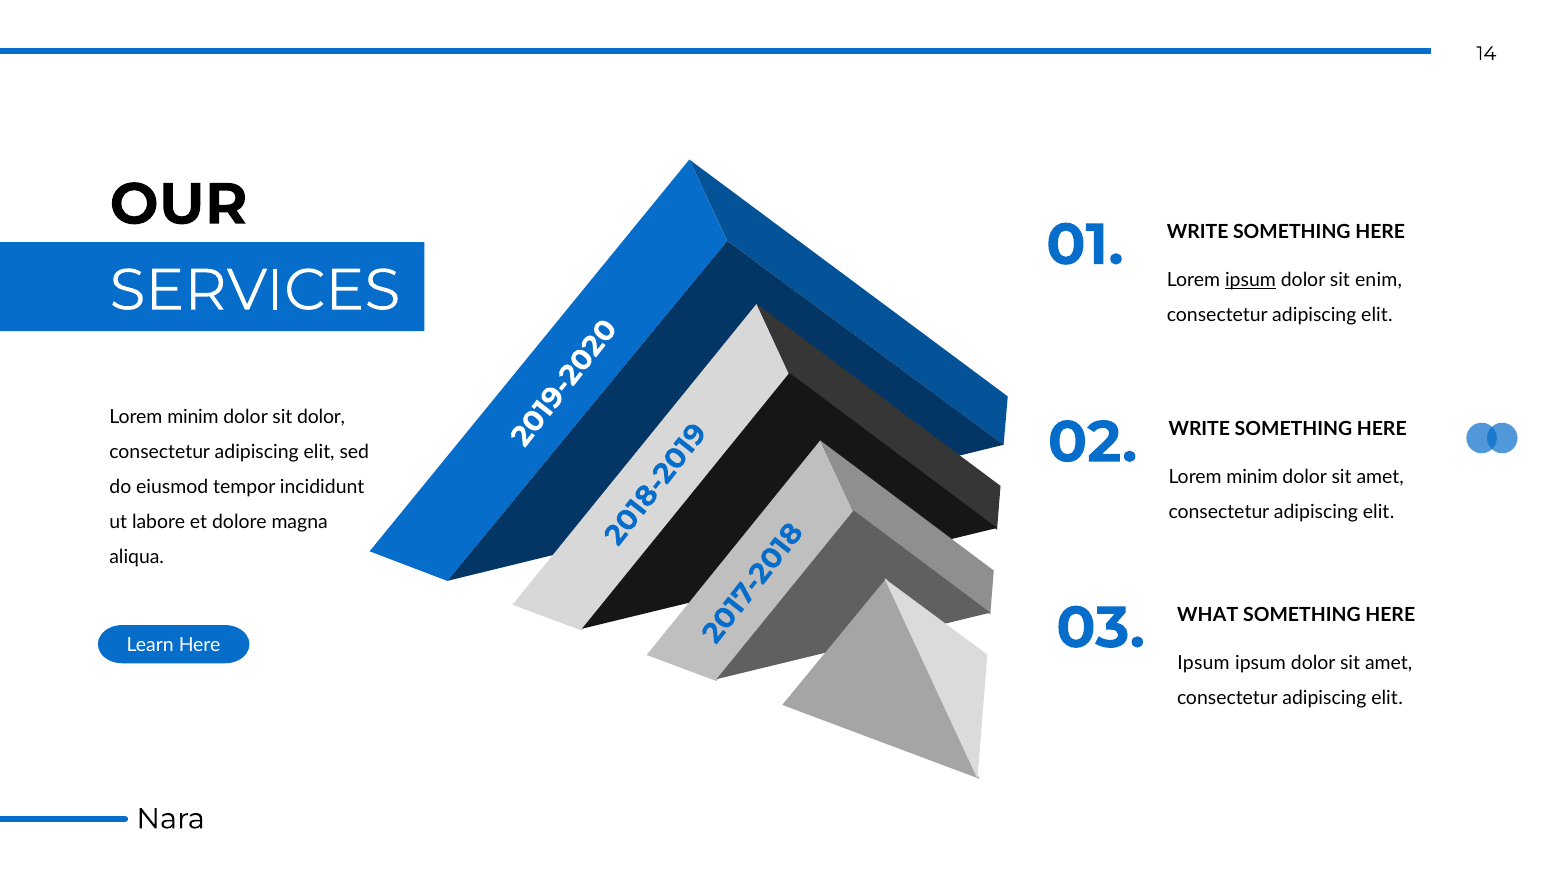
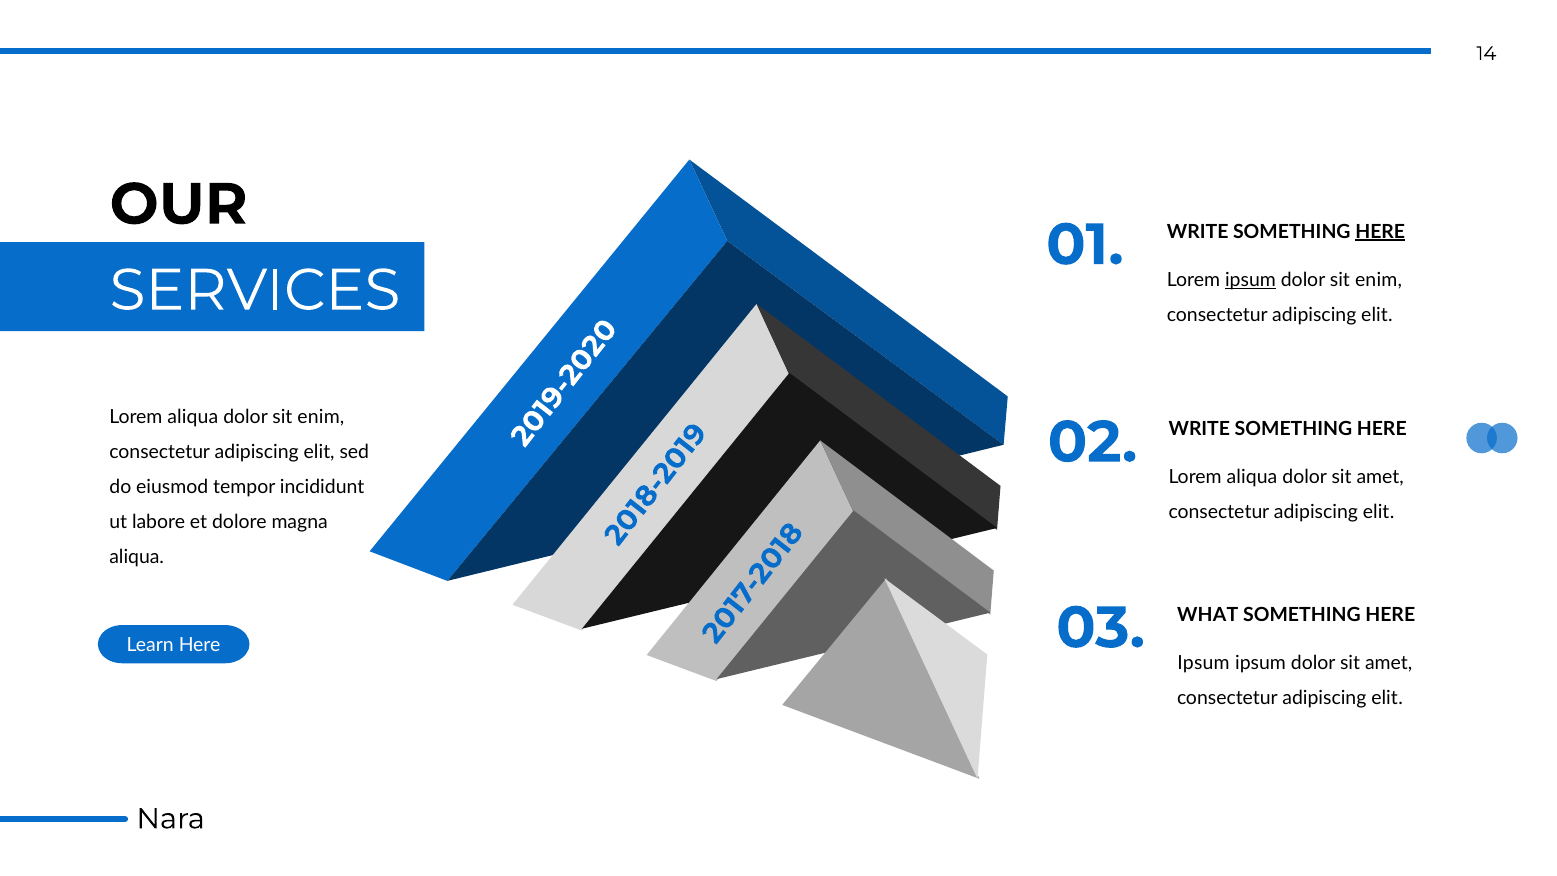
HERE at (1380, 232) underline: none -> present
minim at (193, 416): minim -> aliqua
dolor at (321, 416): dolor -> enim
02 Lorem minim: minim -> aliqua
